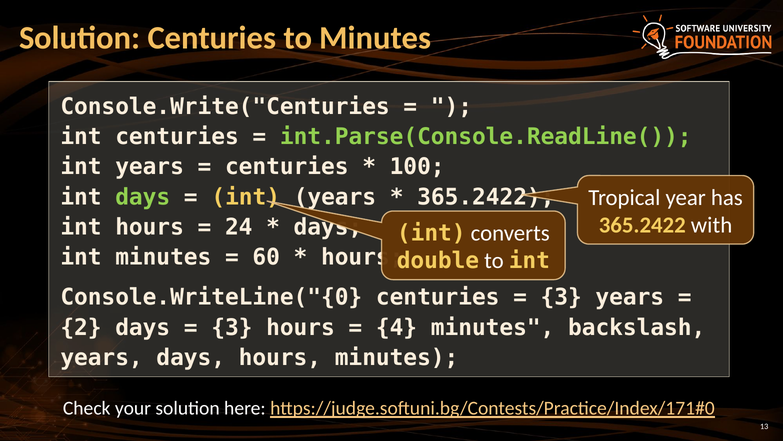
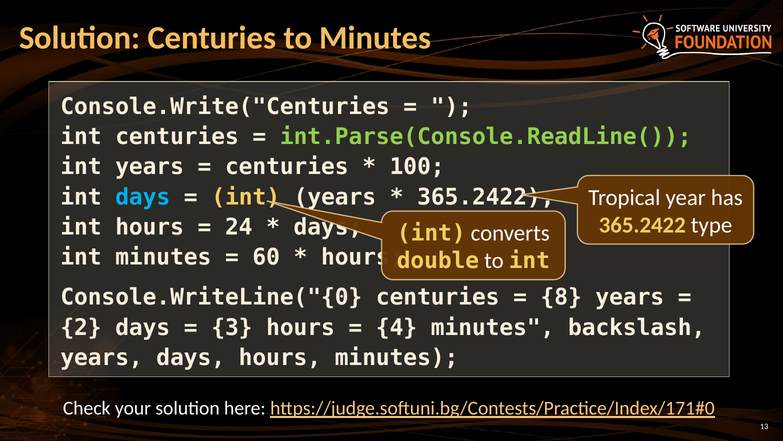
days at (143, 197) colour: light green -> light blue
with: with -> type
3 at (561, 297): 3 -> 8
